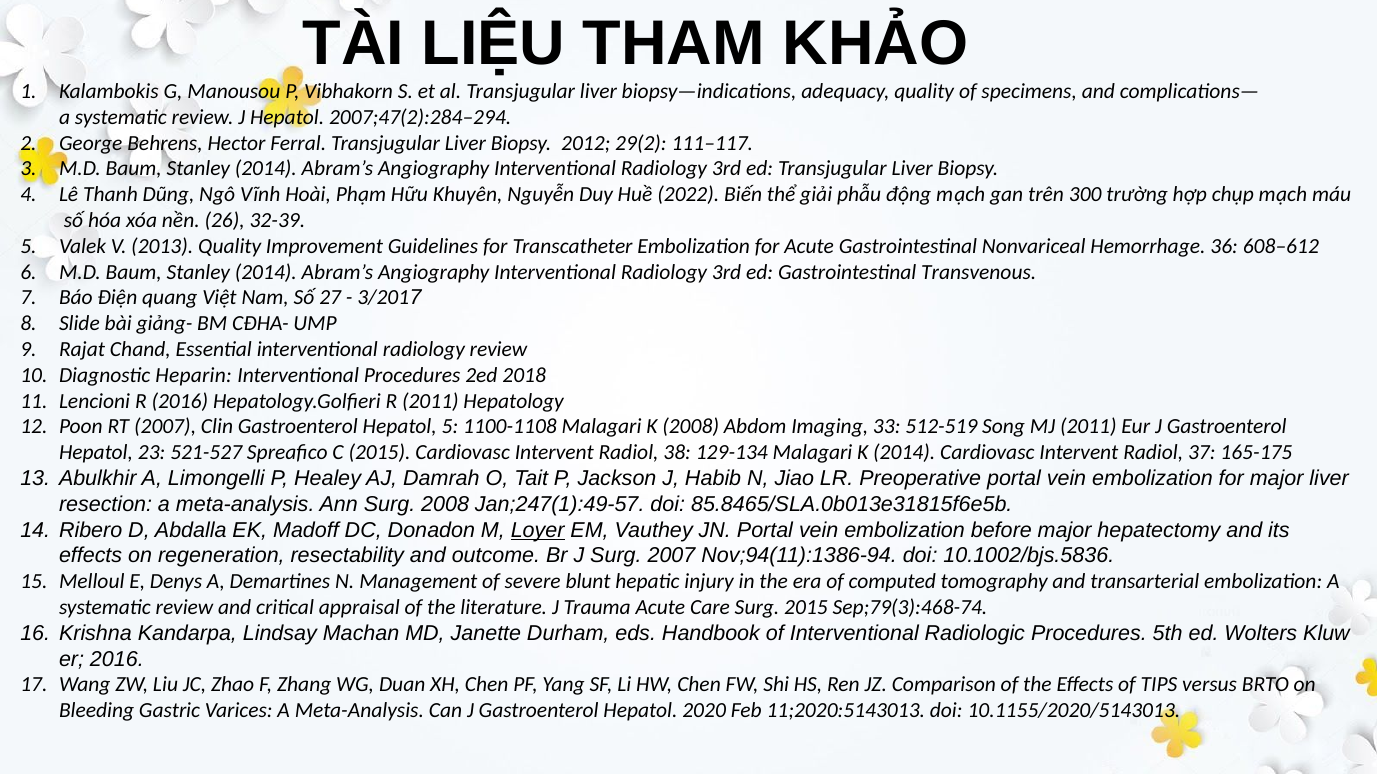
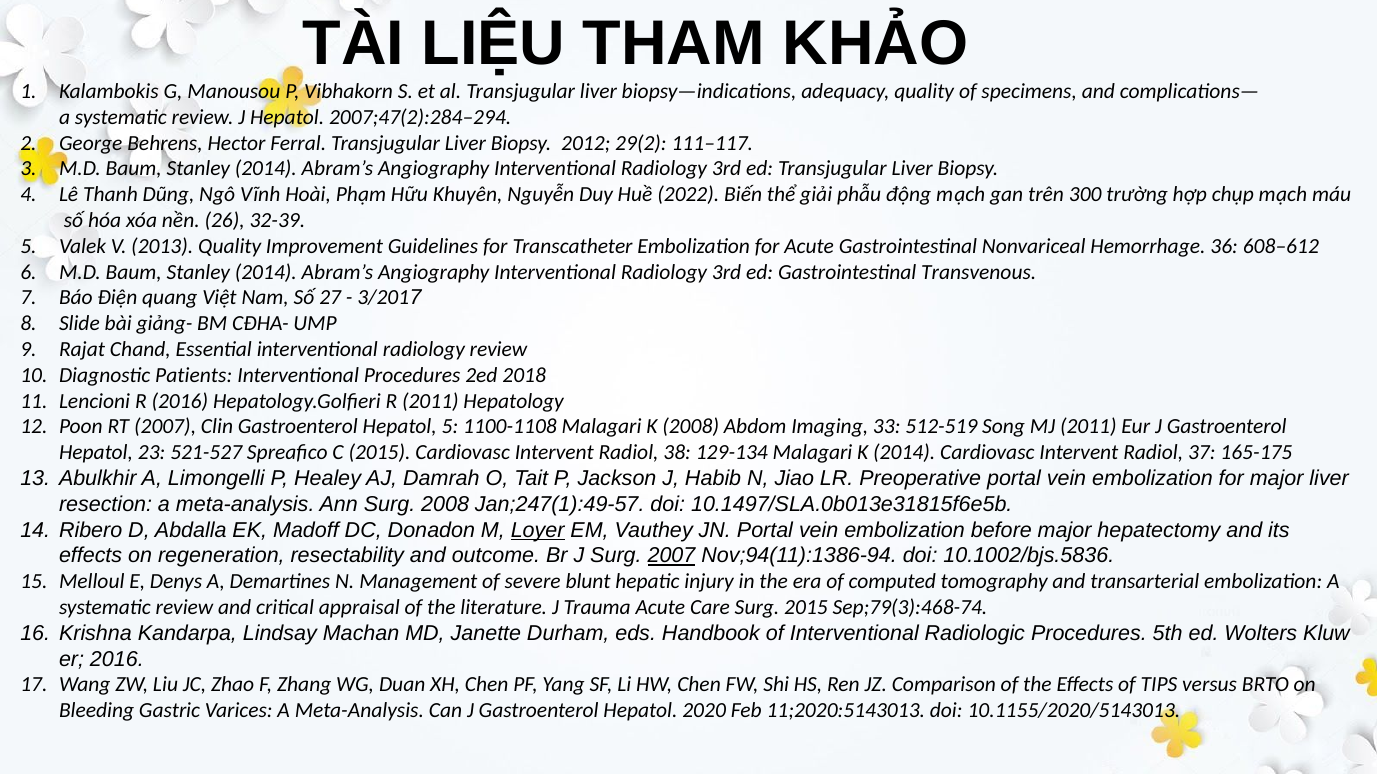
Heparin: Heparin -> Patients
85.8465/SLA.0b013e31815f6e5b: 85.8465/SLA.0b013e31815f6e5b -> 10.1497/SLA.0b013e31815f6e5b
2007 at (671, 556) underline: none -> present
